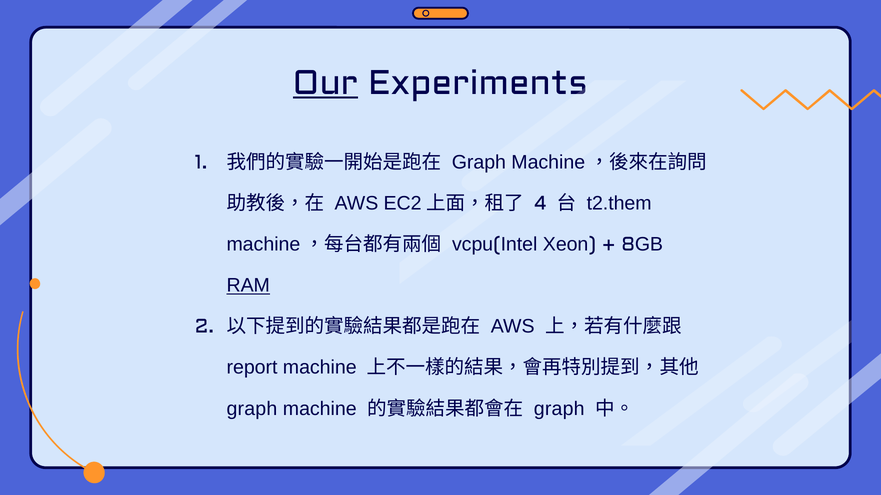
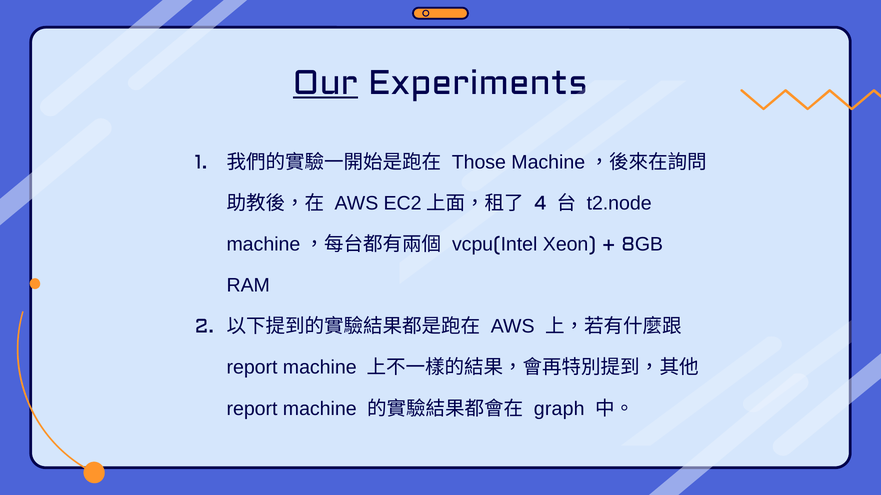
Graph at (479, 163): Graph -> Those
t2.them: t2.them -> t2.node
RAM underline: present -> none
graph at (252, 409): graph -> report
